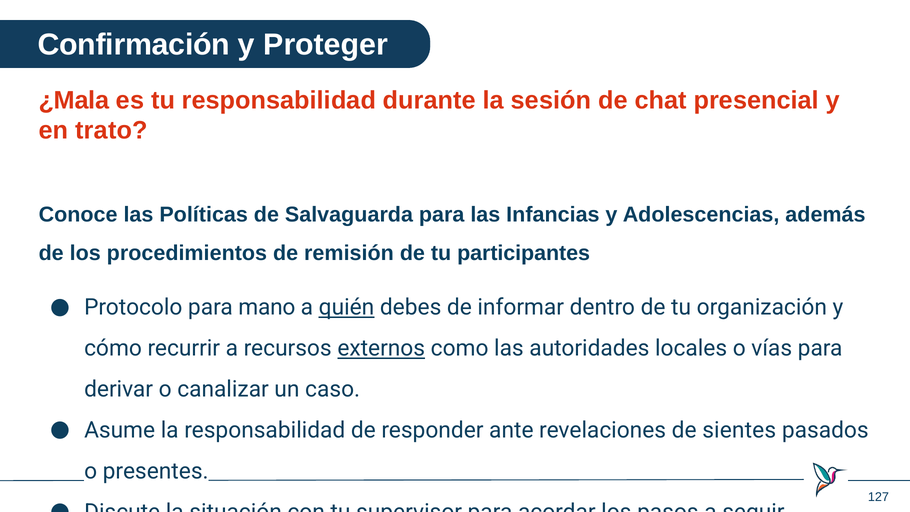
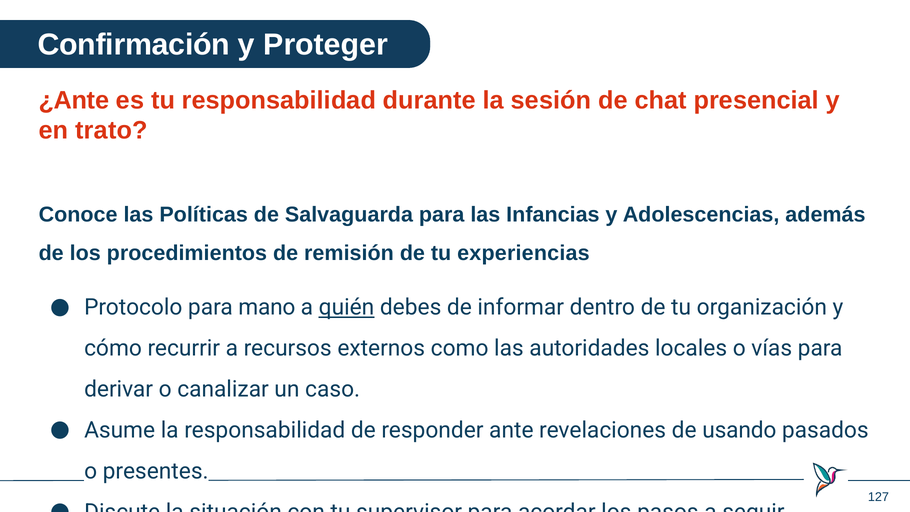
¿Mala: ¿Mala -> ¿Ante
participantes: participantes -> experiencias
externos underline: present -> none
sientes: sientes -> usando
